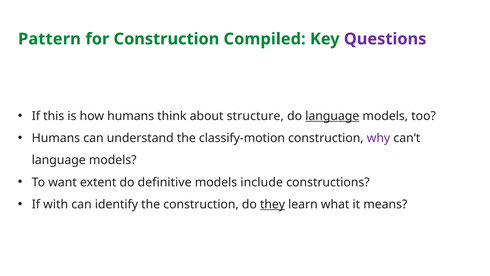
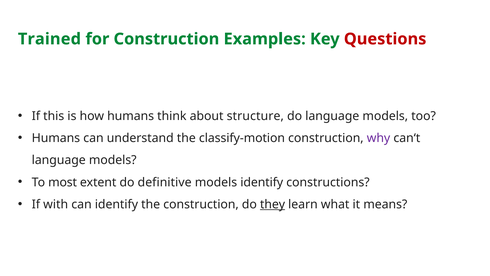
Pattern: Pattern -> Trained
Compiled: Compiled -> Examples
Questions colour: purple -> red
language at (332, 116) underline: present -> none
want: want -> most
models include: include -> identify
